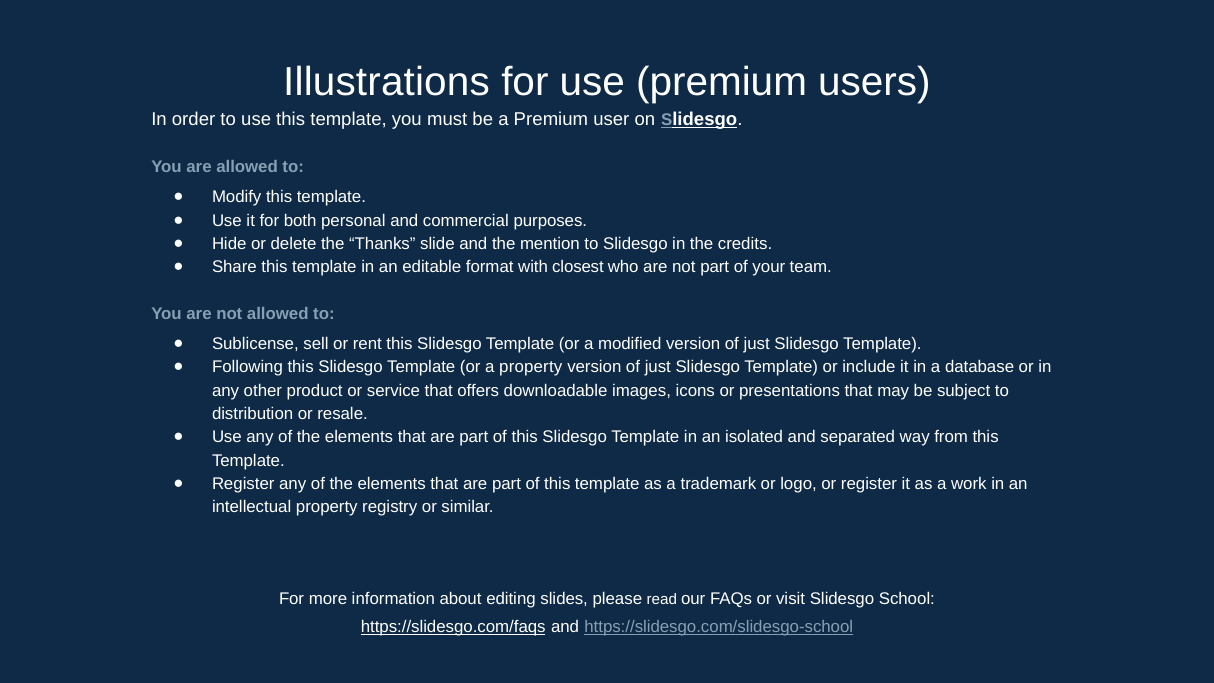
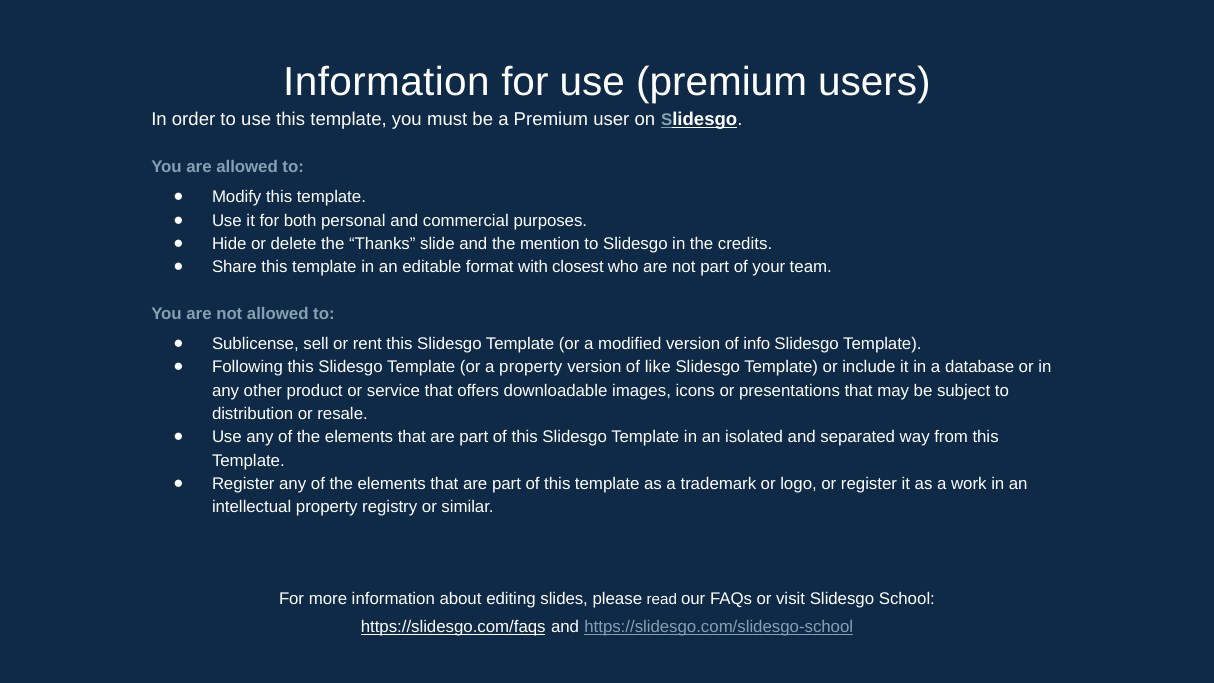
Illustrations at (387, 82): Illustrations -> Information
modified version of just: just -> info
just at (658, 367): just -> like
